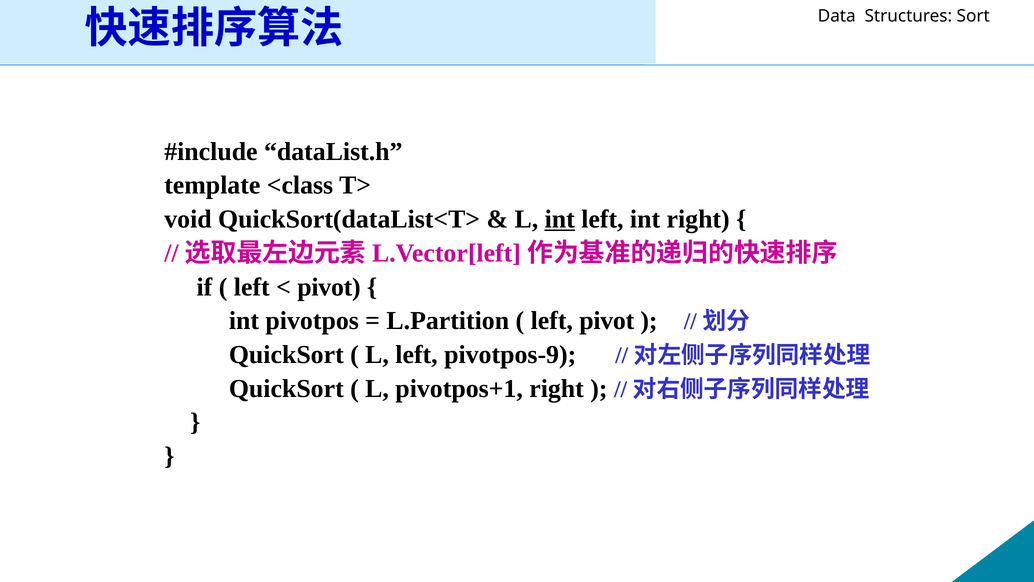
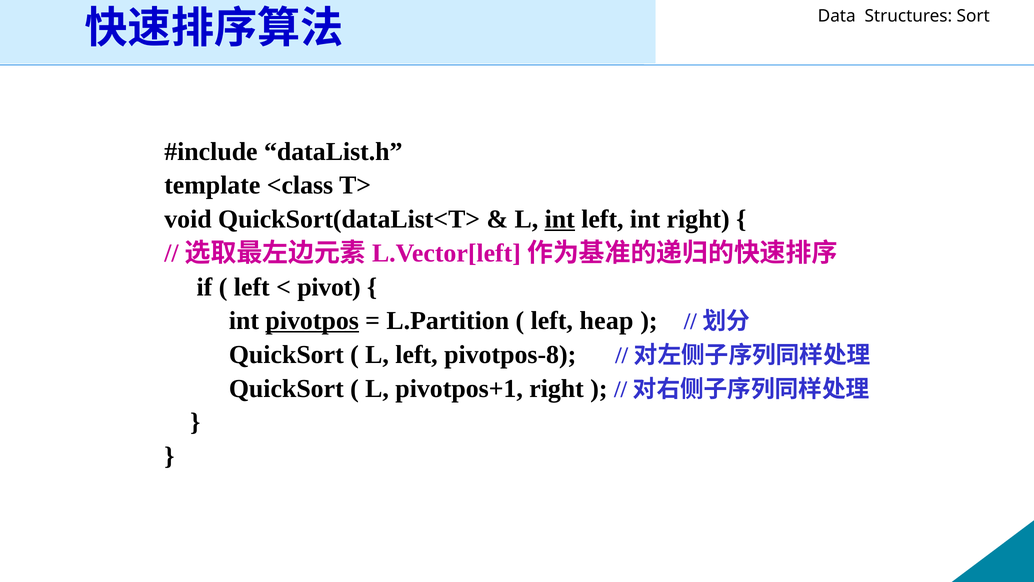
pivotpos underline: none -> present
left pivot: pivot -> heap
pivotpos-9: pivotpos-9 -> pivotpos-8
